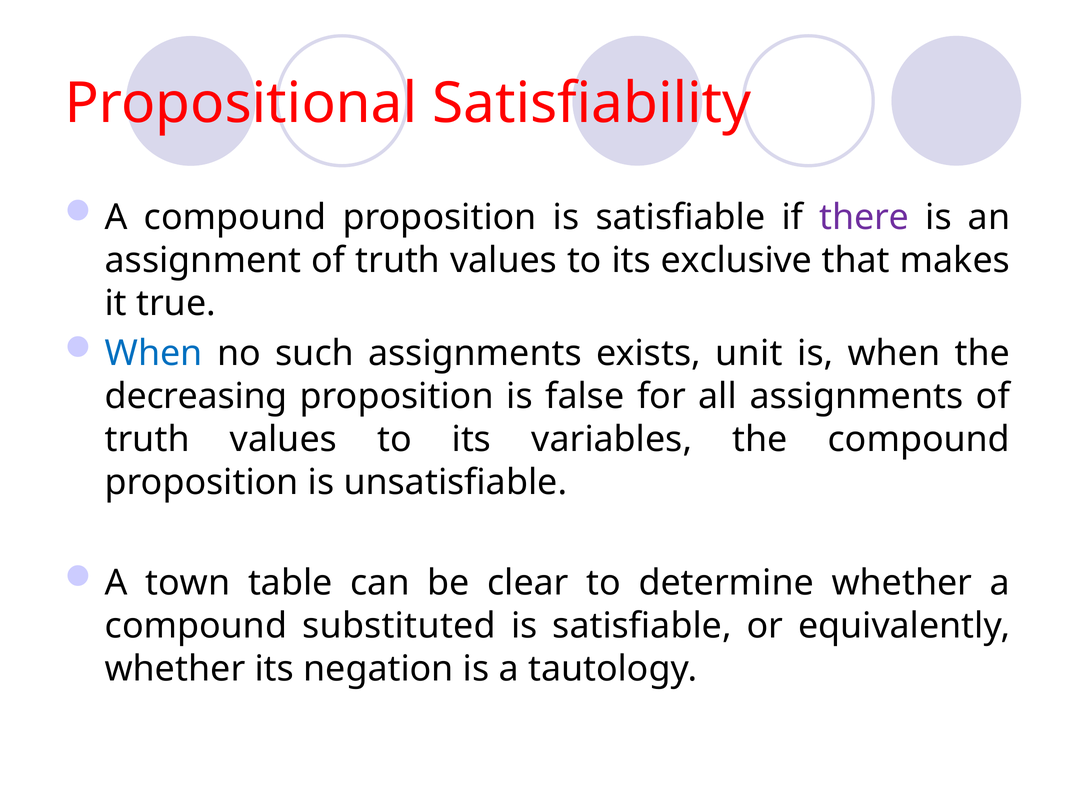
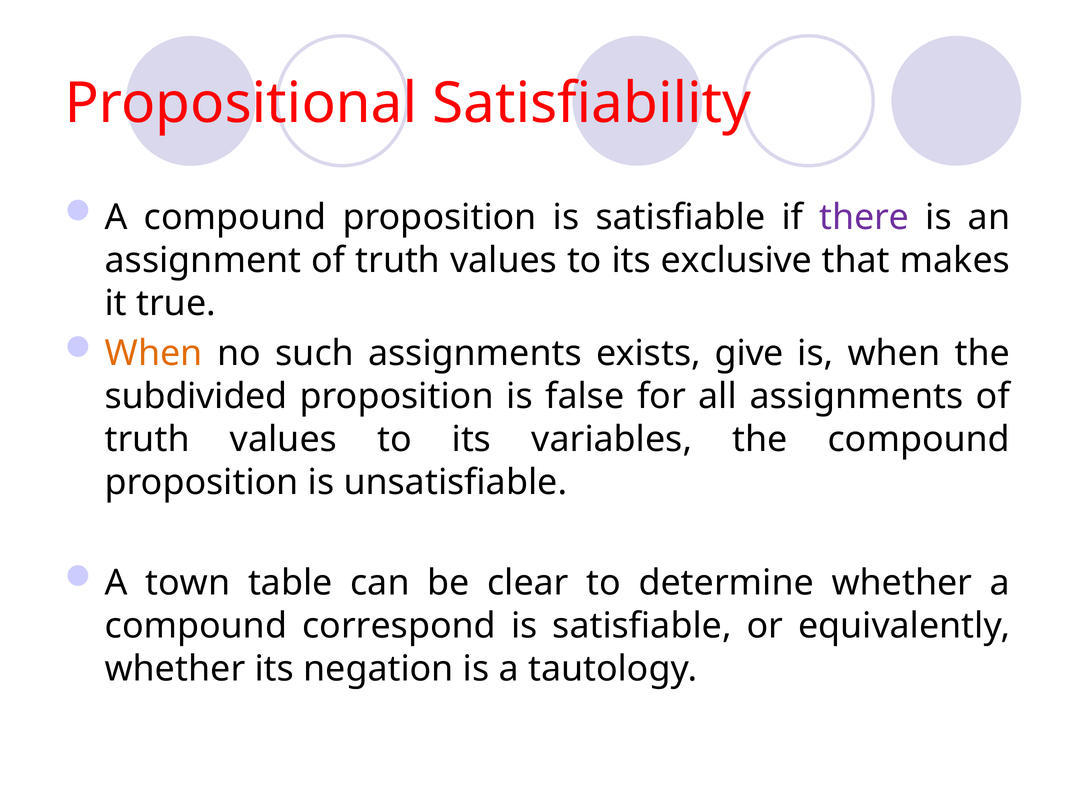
When at (154, 354) colour: blue -> orange
unit: unit -> give
decreasing: decreasing -> subdivided
substituted: substituted -> correspond
